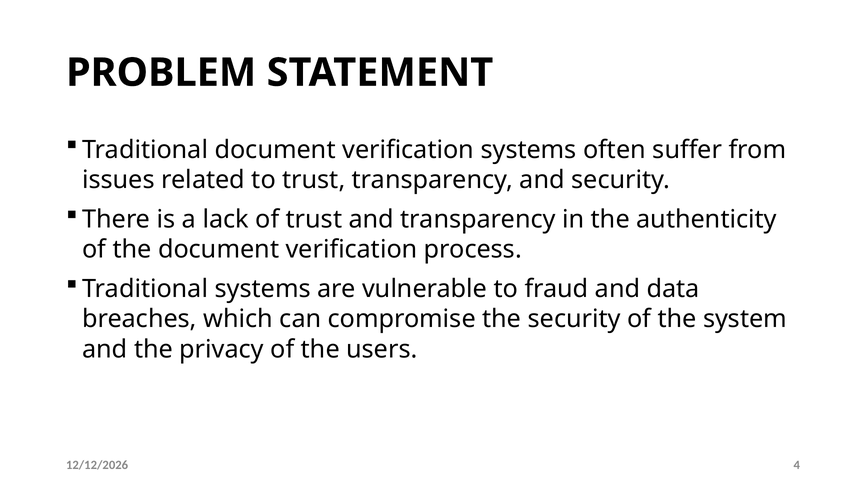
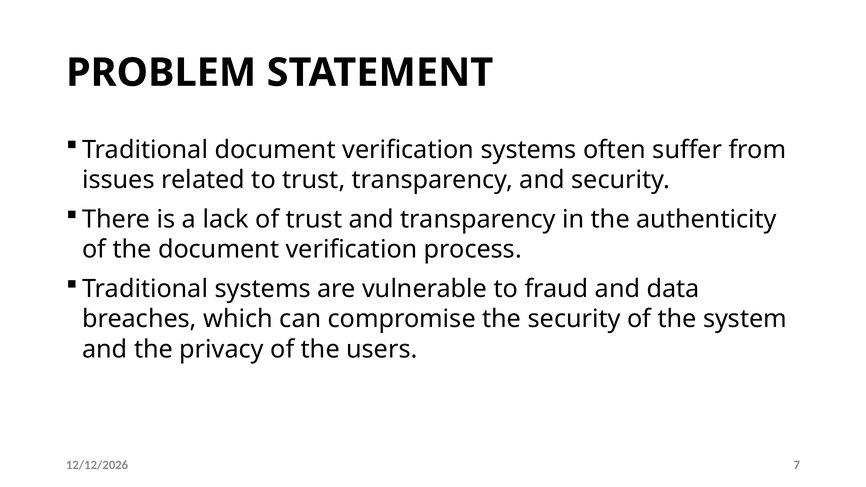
4: 4 -> 7
